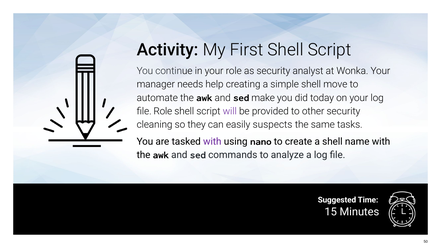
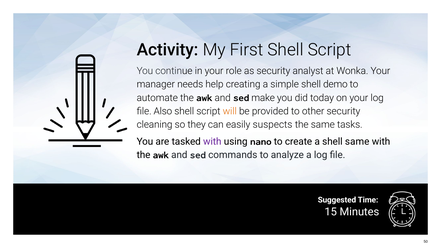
move: move -> demo
file Role: Role -> Also
will colour: purple -> orange
shell name: name -> same
